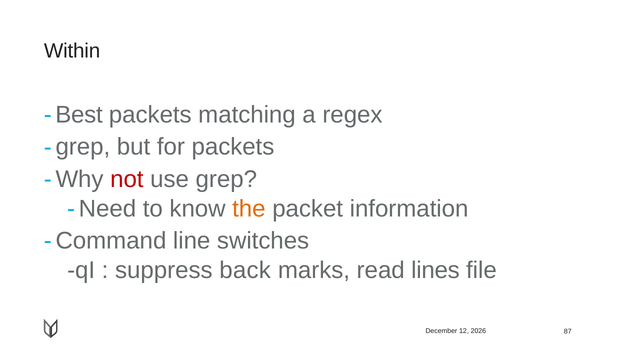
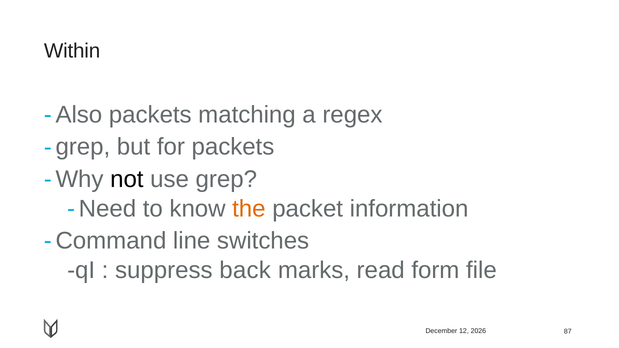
Best: Best -> Also
not colour: red -> black
lines: lines -> form
